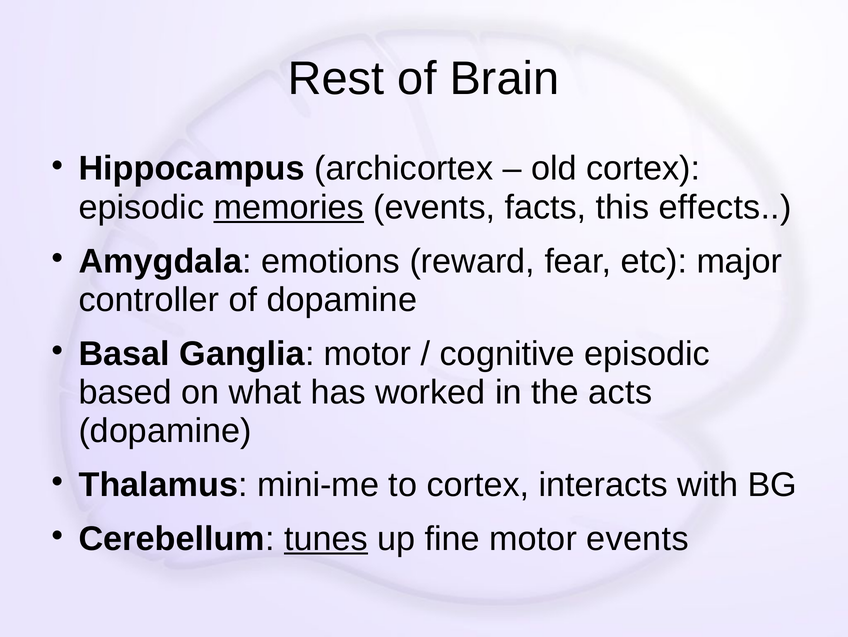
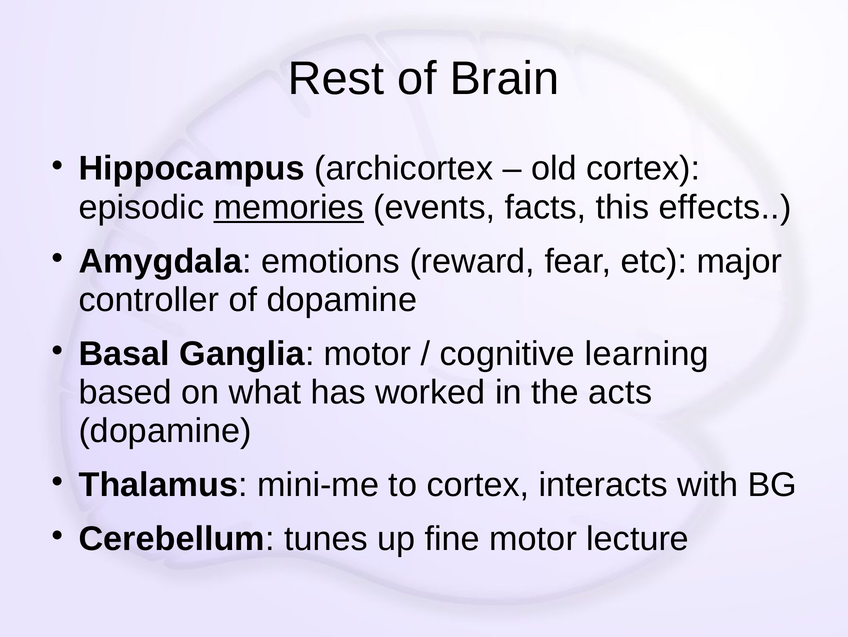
cognitive episodic: episodic -> learning
tunes underline: present -> none
motor events: events -> lecture
